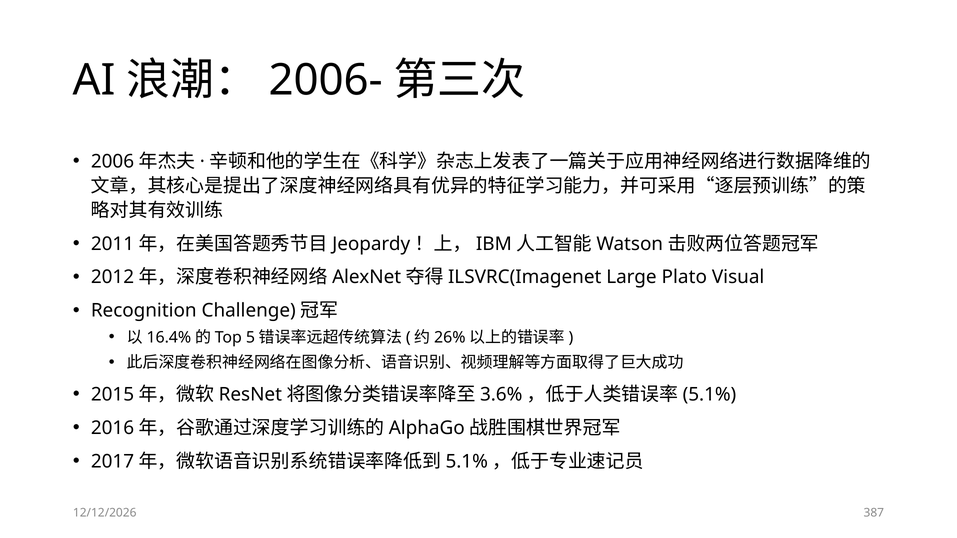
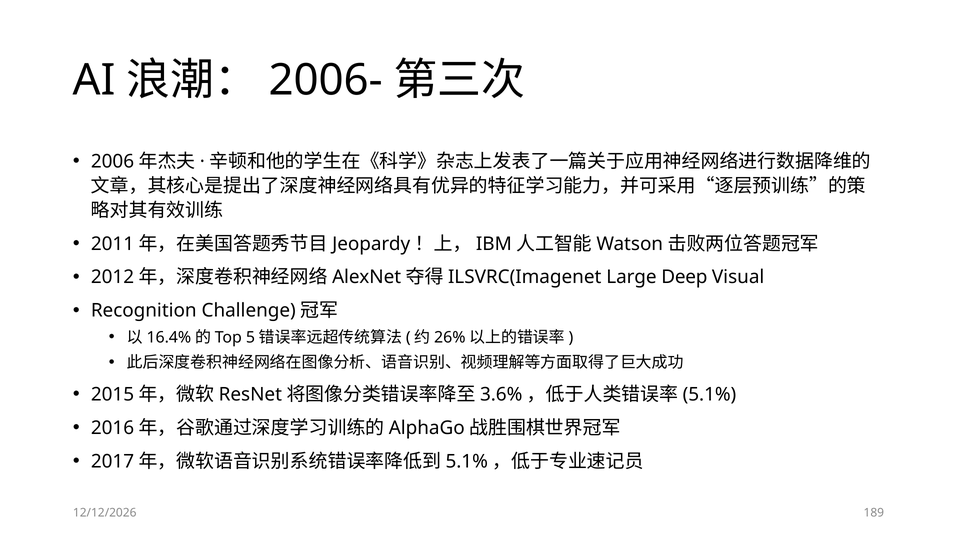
Plato: Plato -> Deep
387: 387 -> 189
